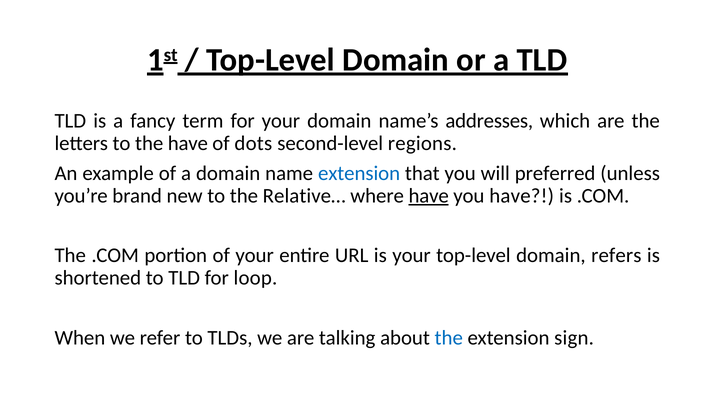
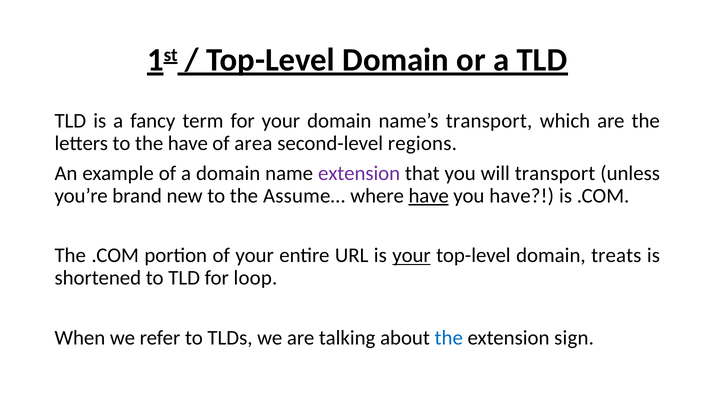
name’s addresses: addresses -> transport
dots: dots -> area
extension at (359, 173) colour: blue -> purple
will preferred: preferred -> transport
Relative…: Relative… -> Assume…
your at (412, 256) underline: none -> present
refers: refers -> treats
